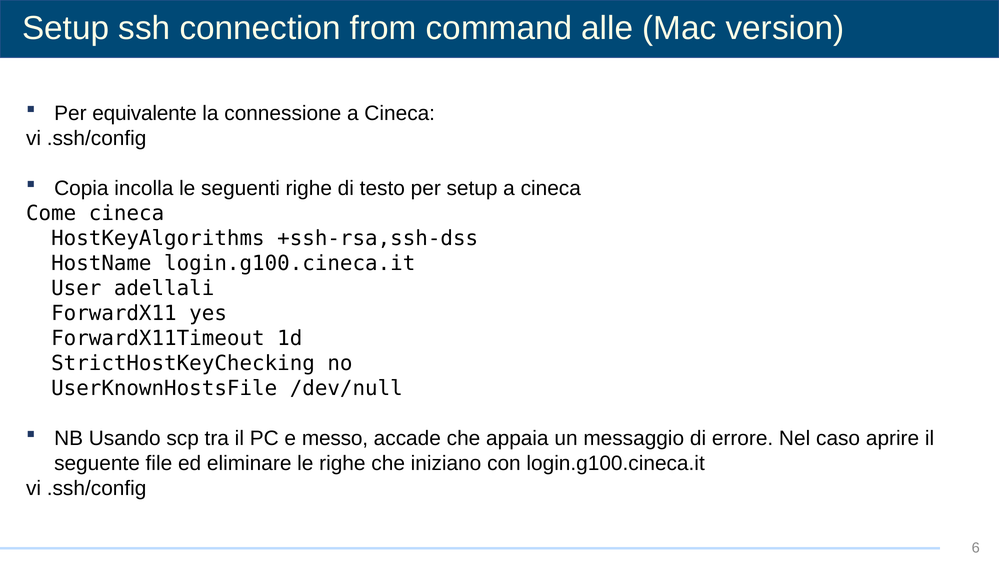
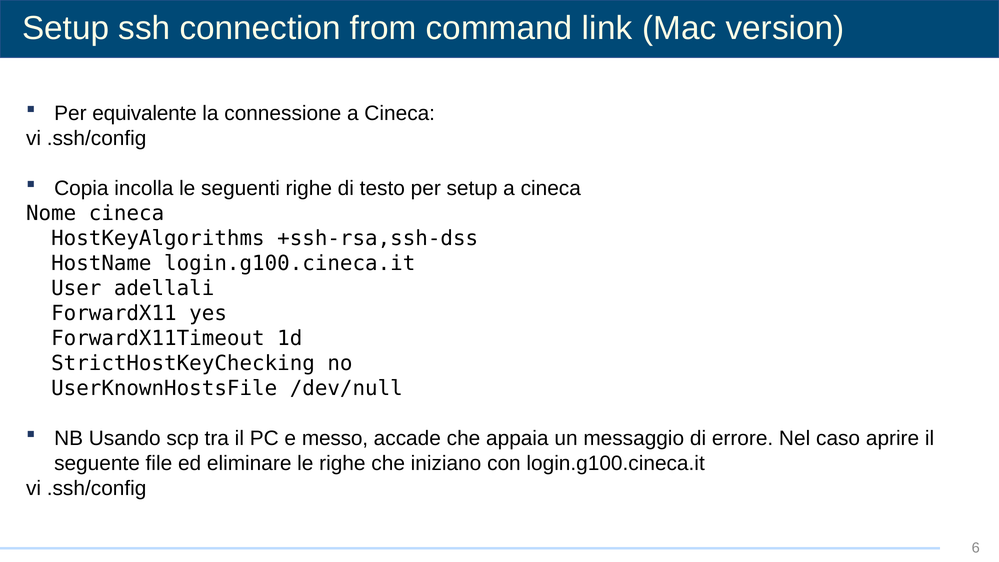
alle: alle -> link
Come: Come -> Nome
